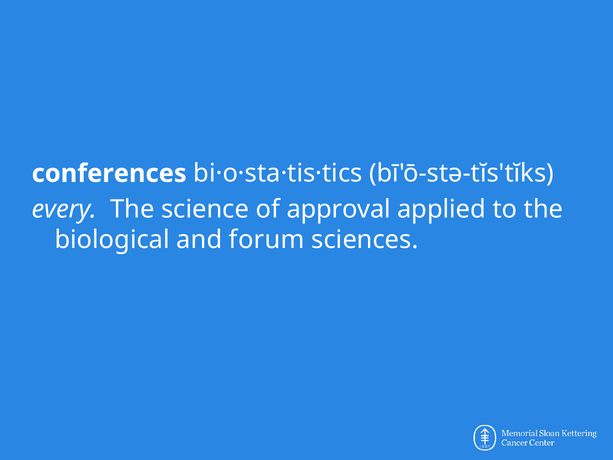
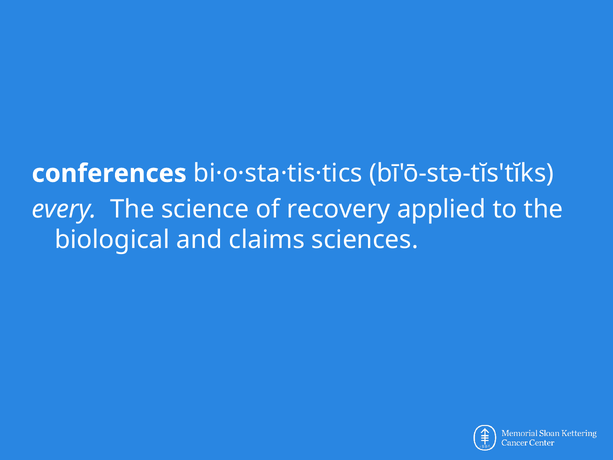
approval: approval -> recovery
forum: forum -> claims
